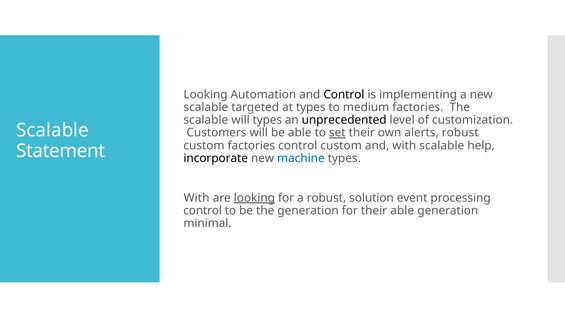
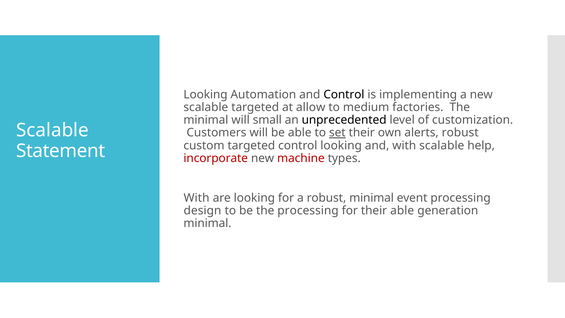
at types: types -> allow
scalable at (206, 120): scalable -> minimal
will types: types -> small
custom factories: factories -> targeted
control custom: custom -> looking
incorporate colour: black -> red
machine colour: blue -> red
looking at (254, 198) underline: present -> none
robust solution: solution -> minimal
control at (203, 210): control -> design
the generation: generation -> processing
